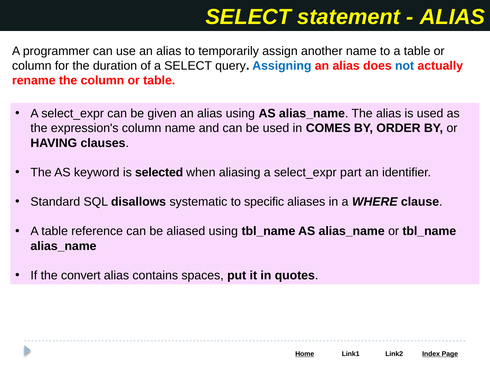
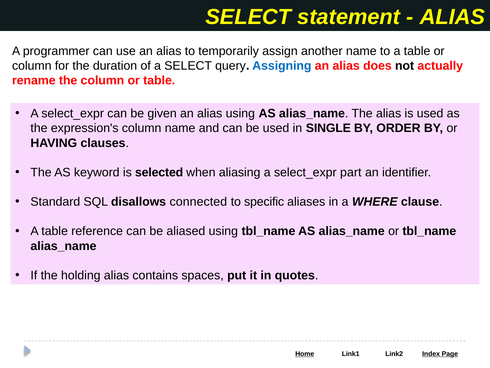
not colour: blue -> black
COMES: COMES -> SINGLE
systematic: systematic -> connected
convert: convert -> holding
